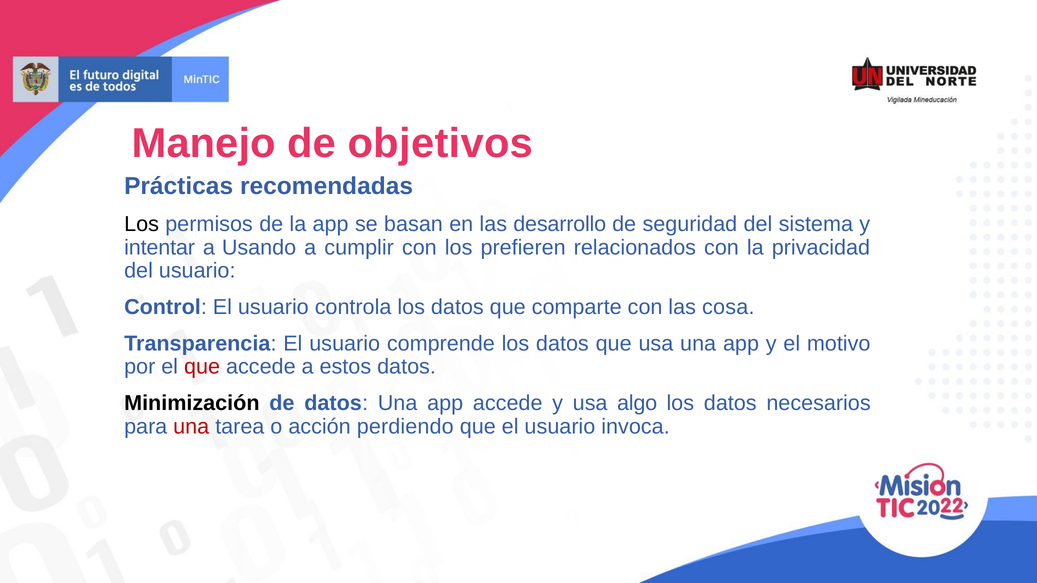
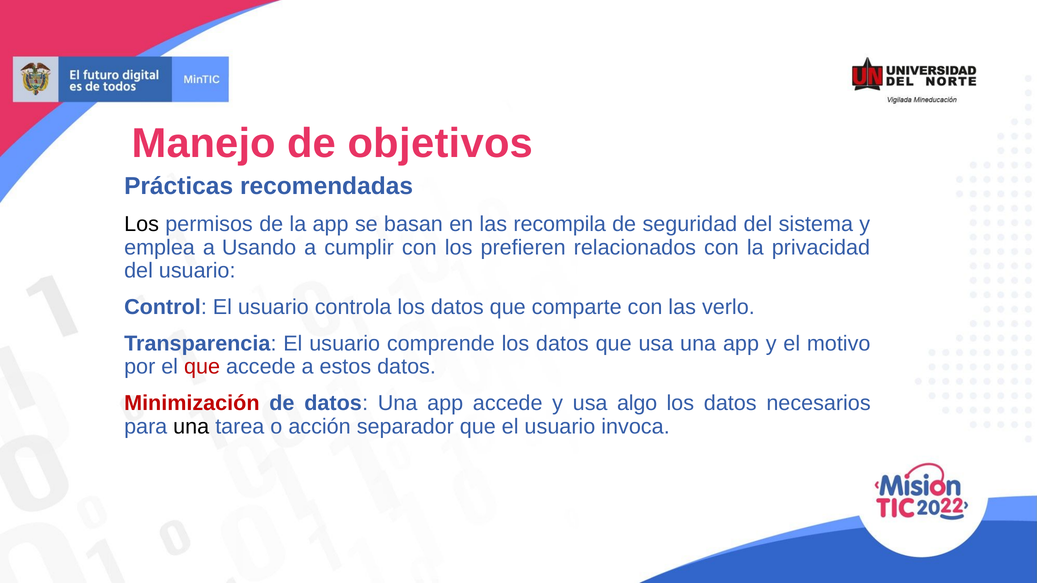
desarrollo: desarrollo -> recompila
intentar: intentar -> emplea
cosa: cosa -> verlo
Minimización colour: black -> red
una at (191, 427) colour: red -> black
perdiendo: perdiendo -> separador
